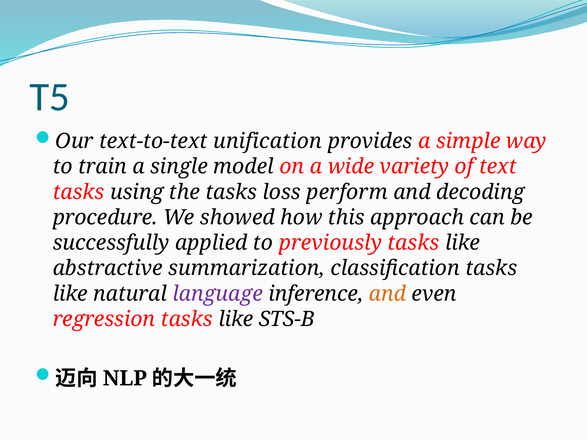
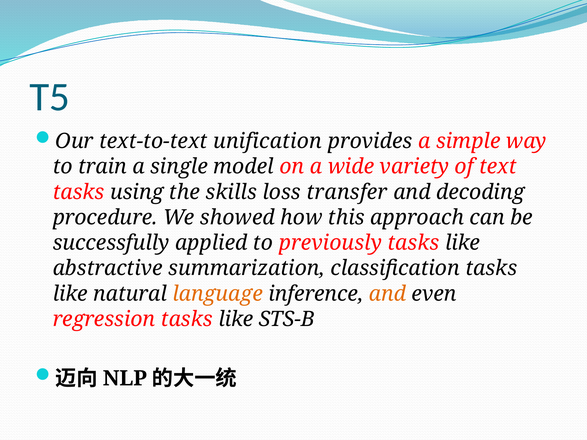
the tasks: tasks -> skills
perform: perform -> transfer
language colour: purple -> orange
